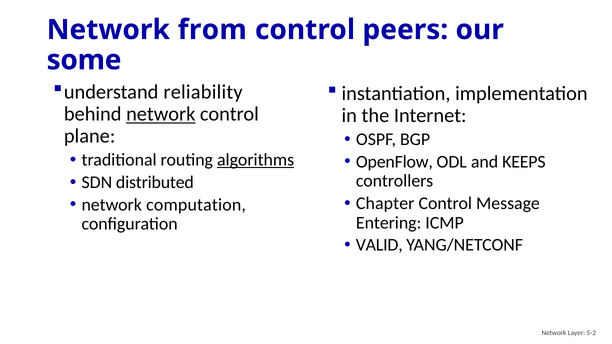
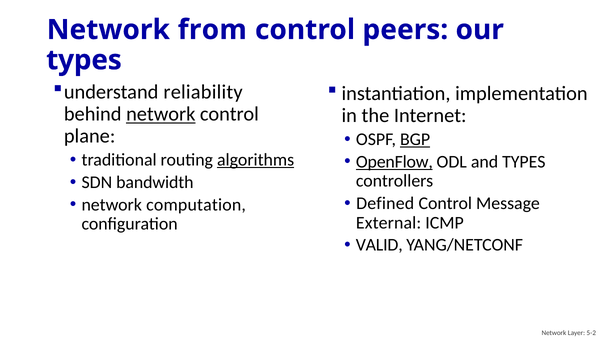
some at (84, 60): some -> types
BGP underline: none -> present
OpenFlow underline: none -> present
and KEEPS: KEEPS -> TYPES
distributed: distributed -> bandwidth
Chapter: Chapter -> Defined
Entering: Entering -> External
